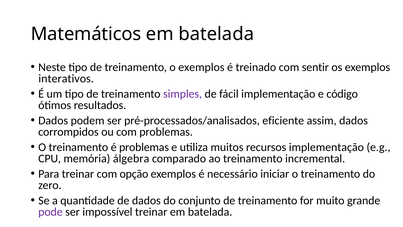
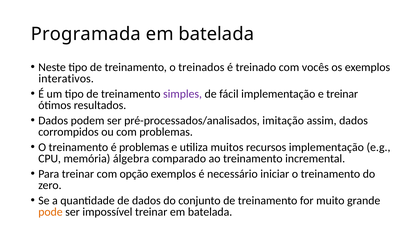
Matemáticos: Matemáticos -> Programada
o exemplos: exemplos -> treinados
sentir: sentir -> vocês
e código: código -> treinar
eficiente: eficiente -> imitação
pode colour: purple -> orange
